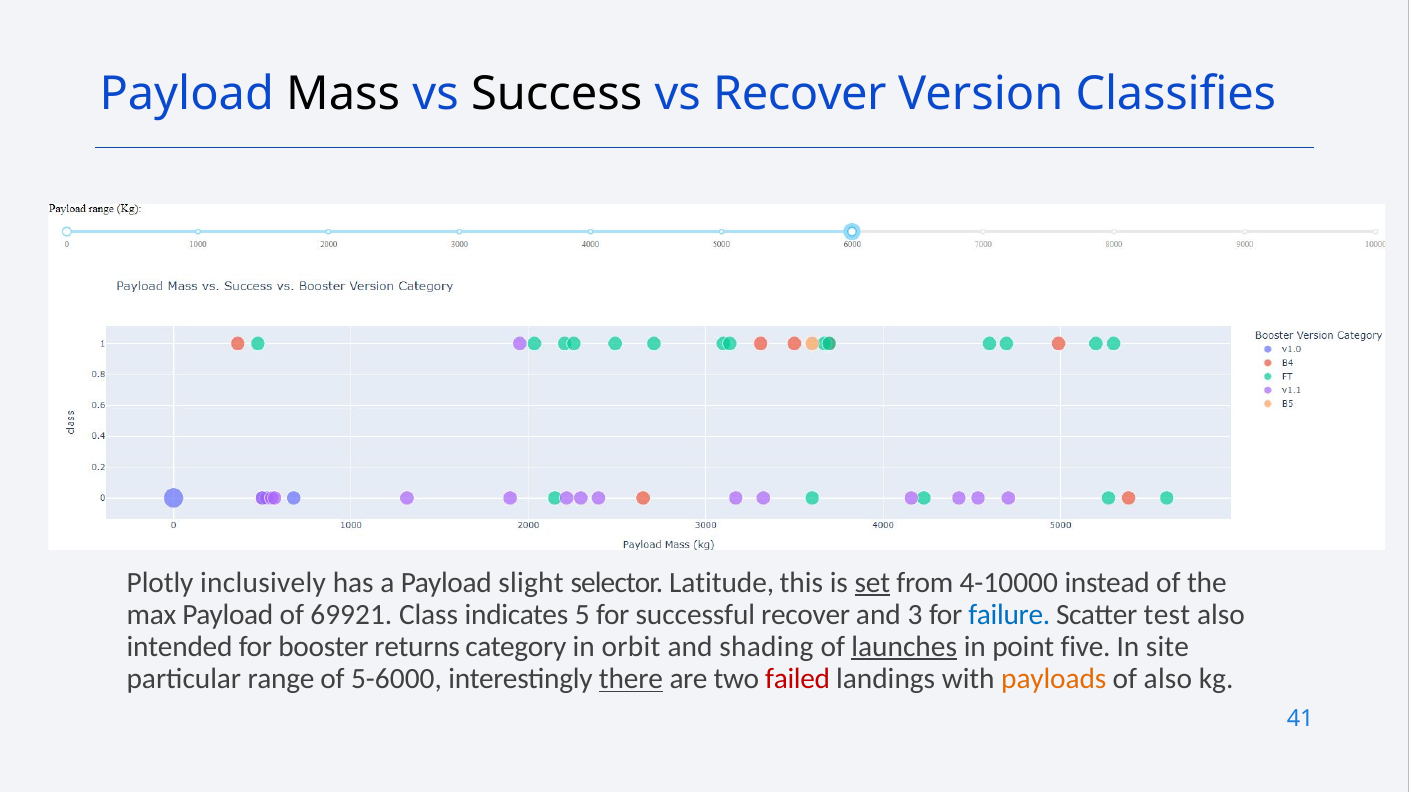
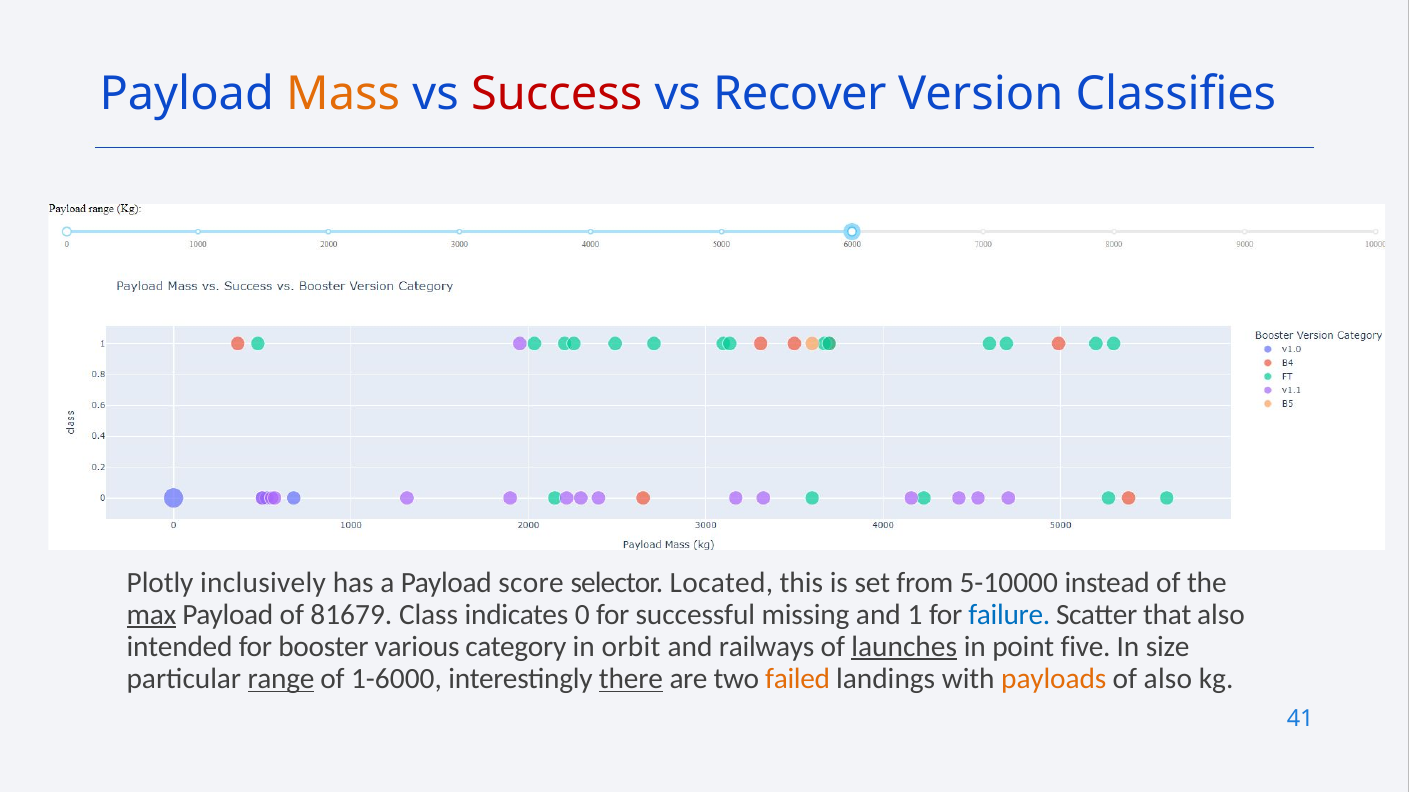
Mass colour: black -> orange
Success colour: black -> red
slight: slight -> score
Latitude: Latitude -> Located
set underline: present -> none
4-10000: 4-10000 -> 5-10000
max underline: none -> present
69921: 69921 -> 81679
5: 5 -> 0
successful recover: recover -> missing
3: 3 -> 1
test: test -> that
returns: returns -> various
shading: shading -> railways
site: site -> size
range underline: none -> present
5-6000: 5-6000 -> 1-6000
failed colour: red -> orange
